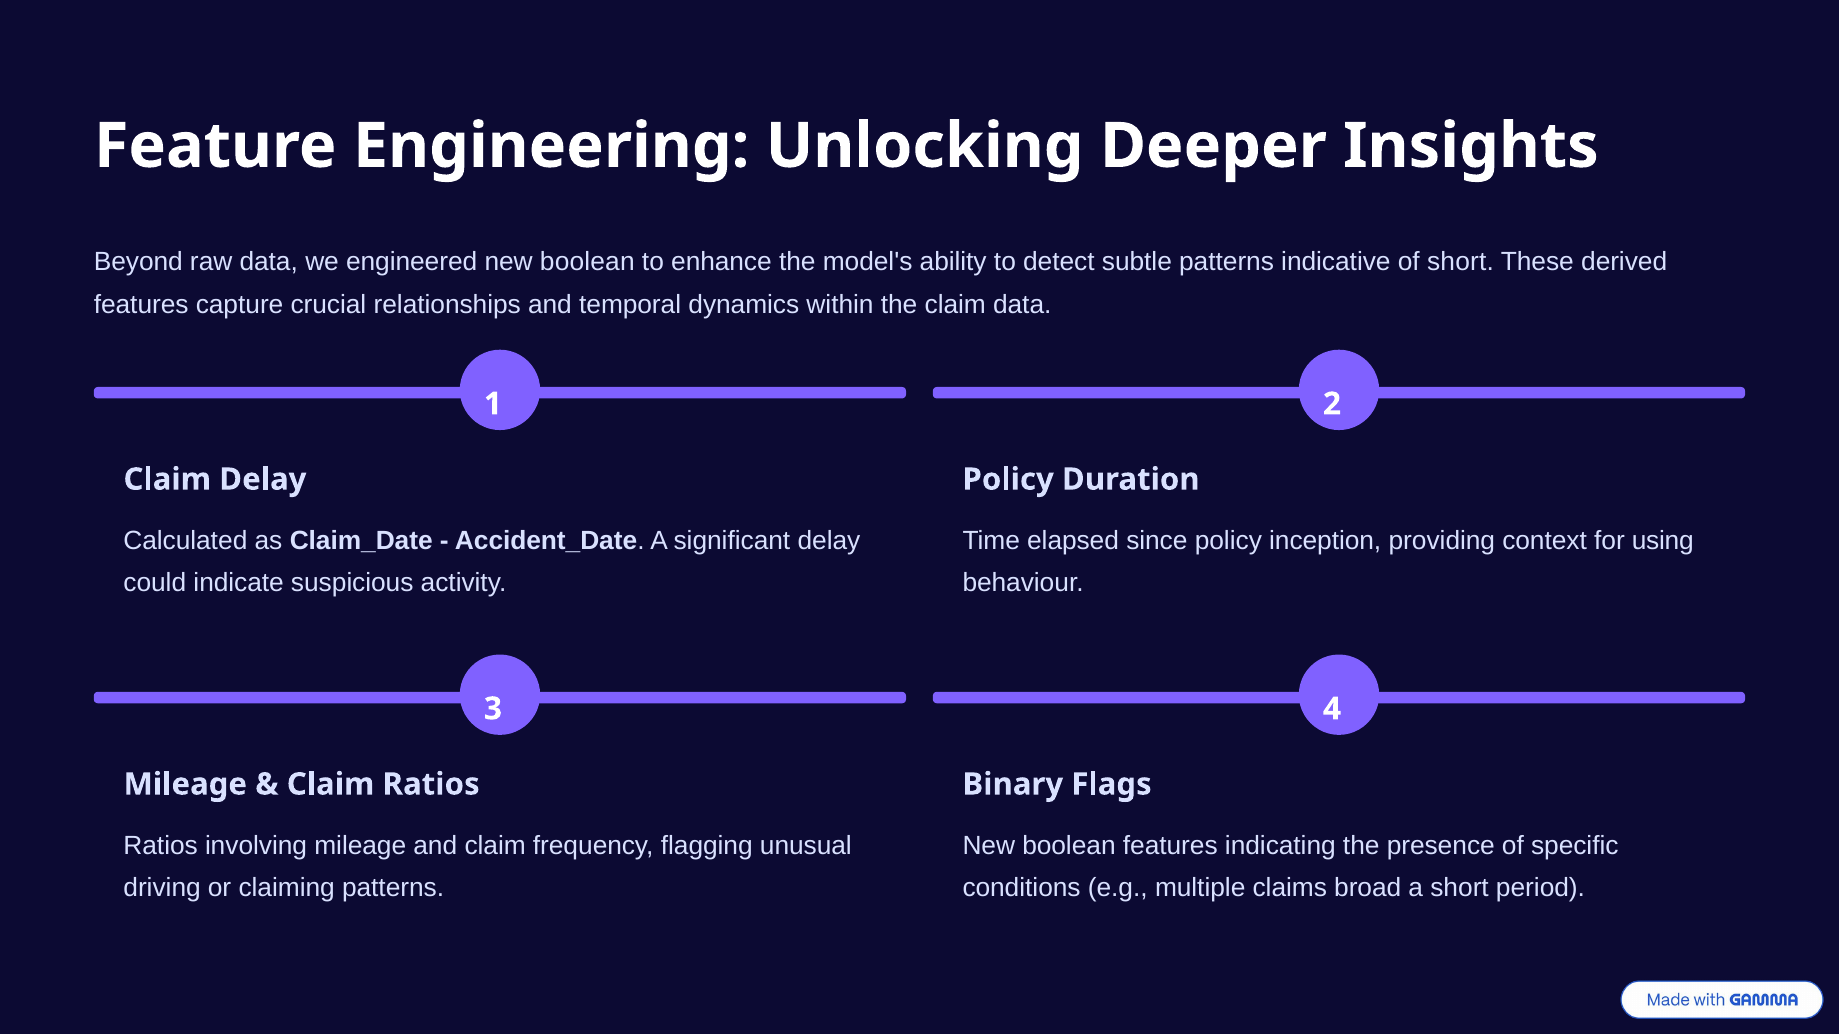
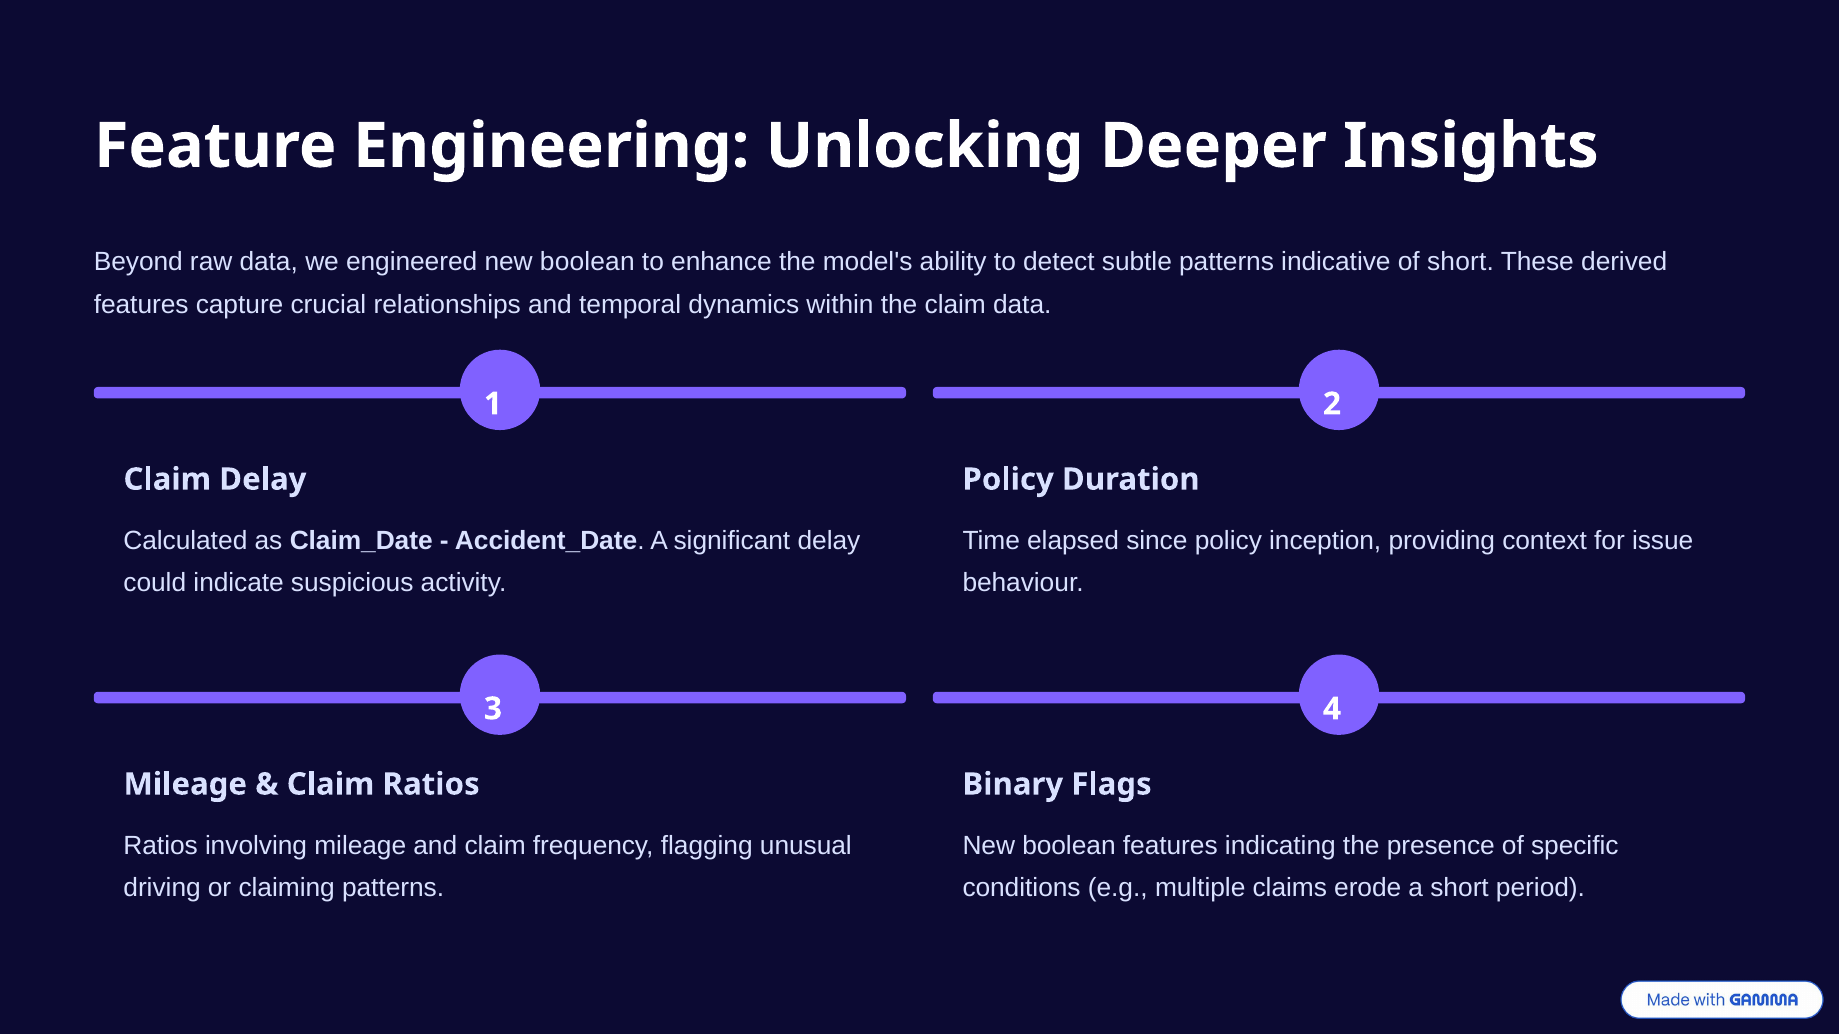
using: using -> issue
broad: broad -> erode
